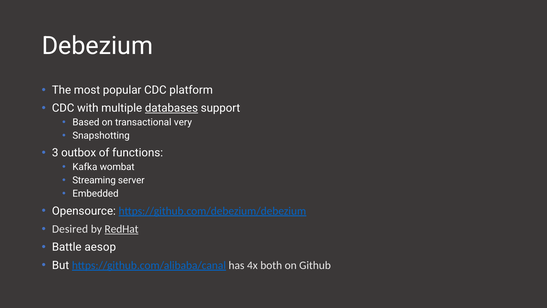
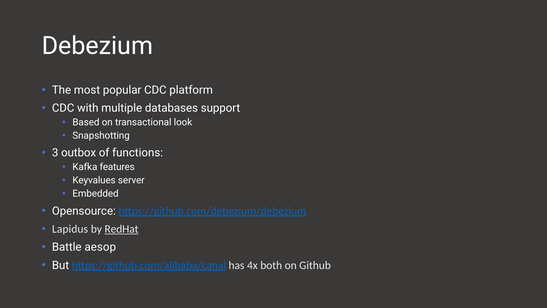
databases underline: present -> none
very: very -> look
wombat: wombat -> features
Streaming: Streaming -> Keyvalues
Desired: Desired -> Lapidus
